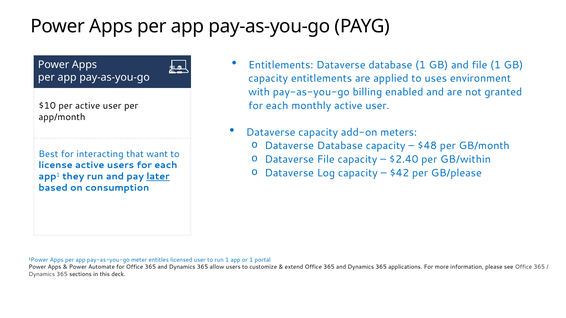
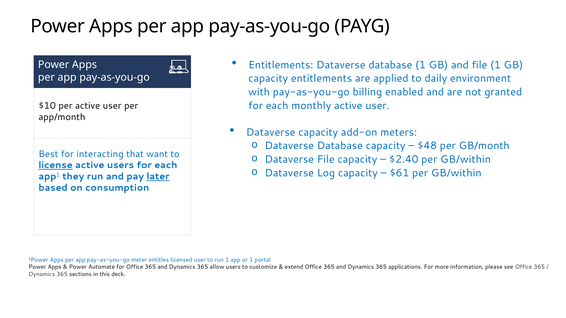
uses: uses -> daily
license underline: none -> present
$42: $42 -> $61
GB/please at (456, 173): GB/please -> GB/within
